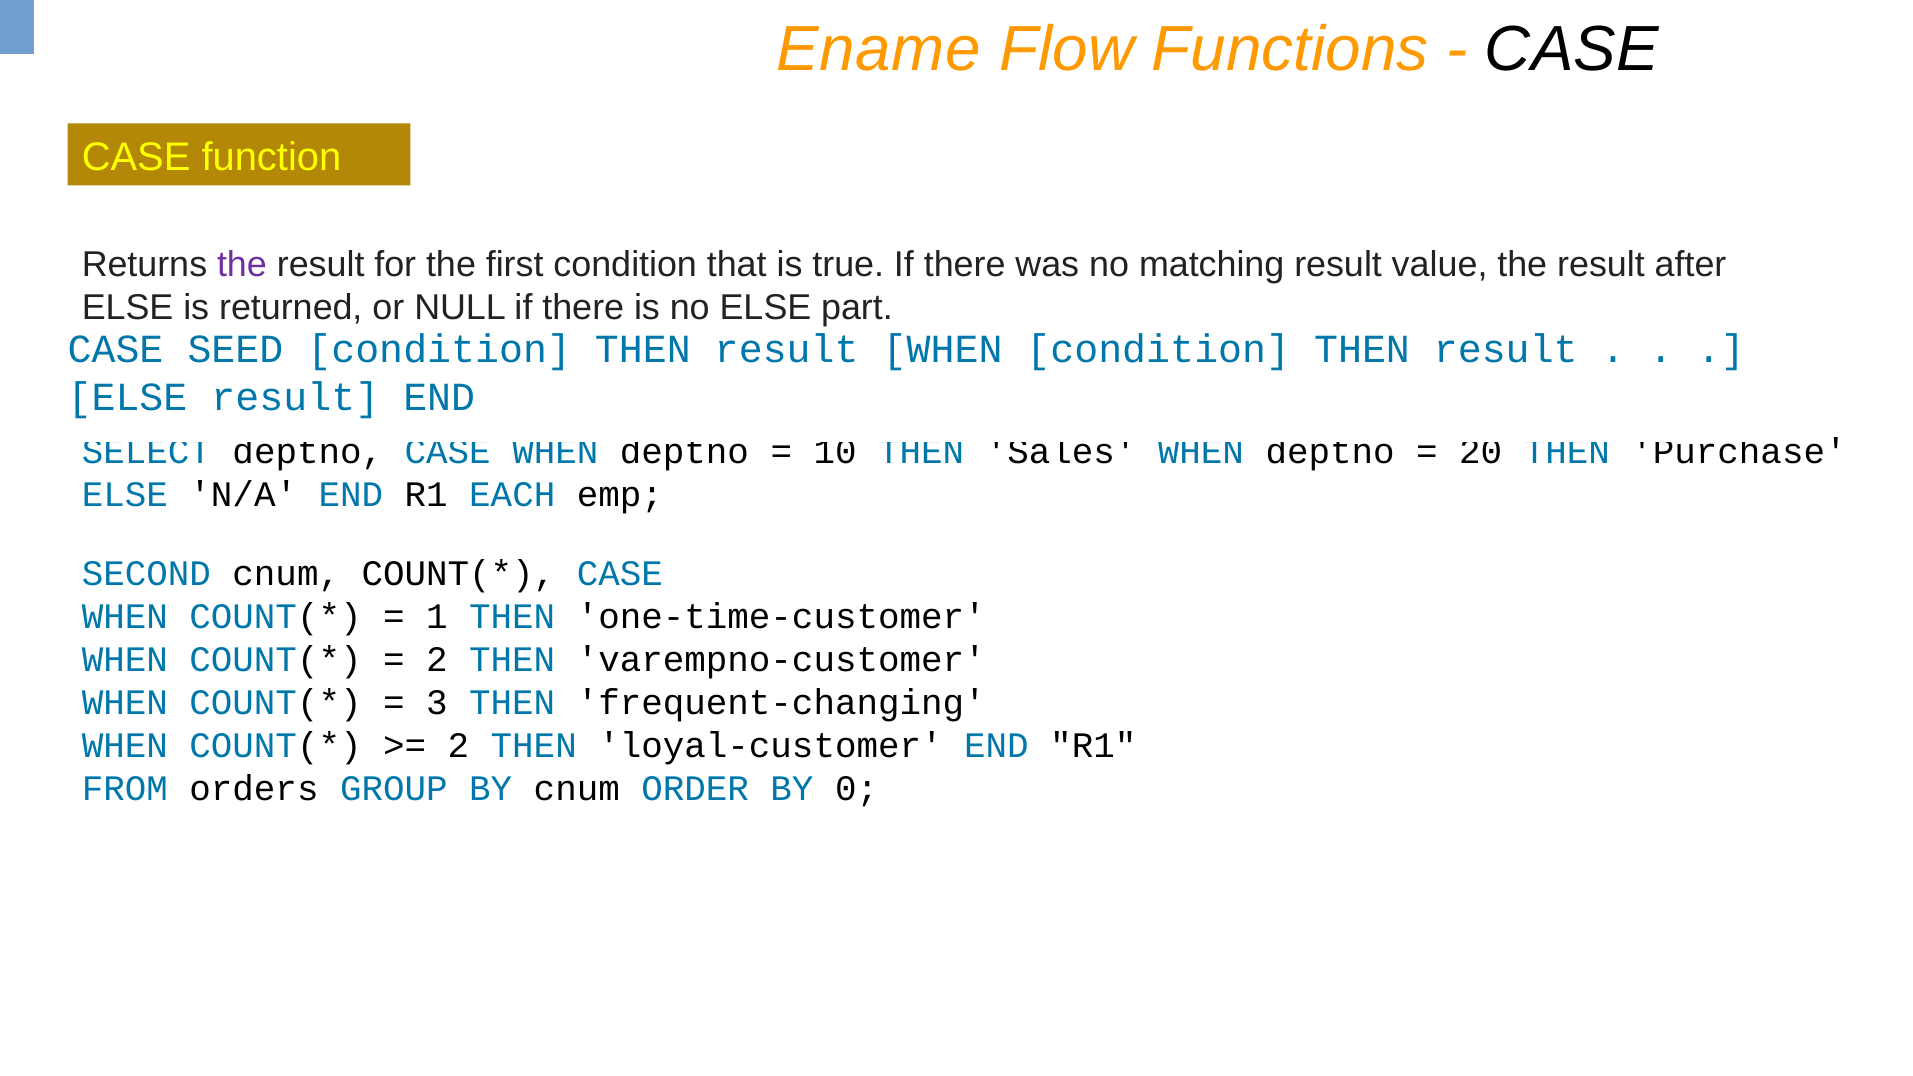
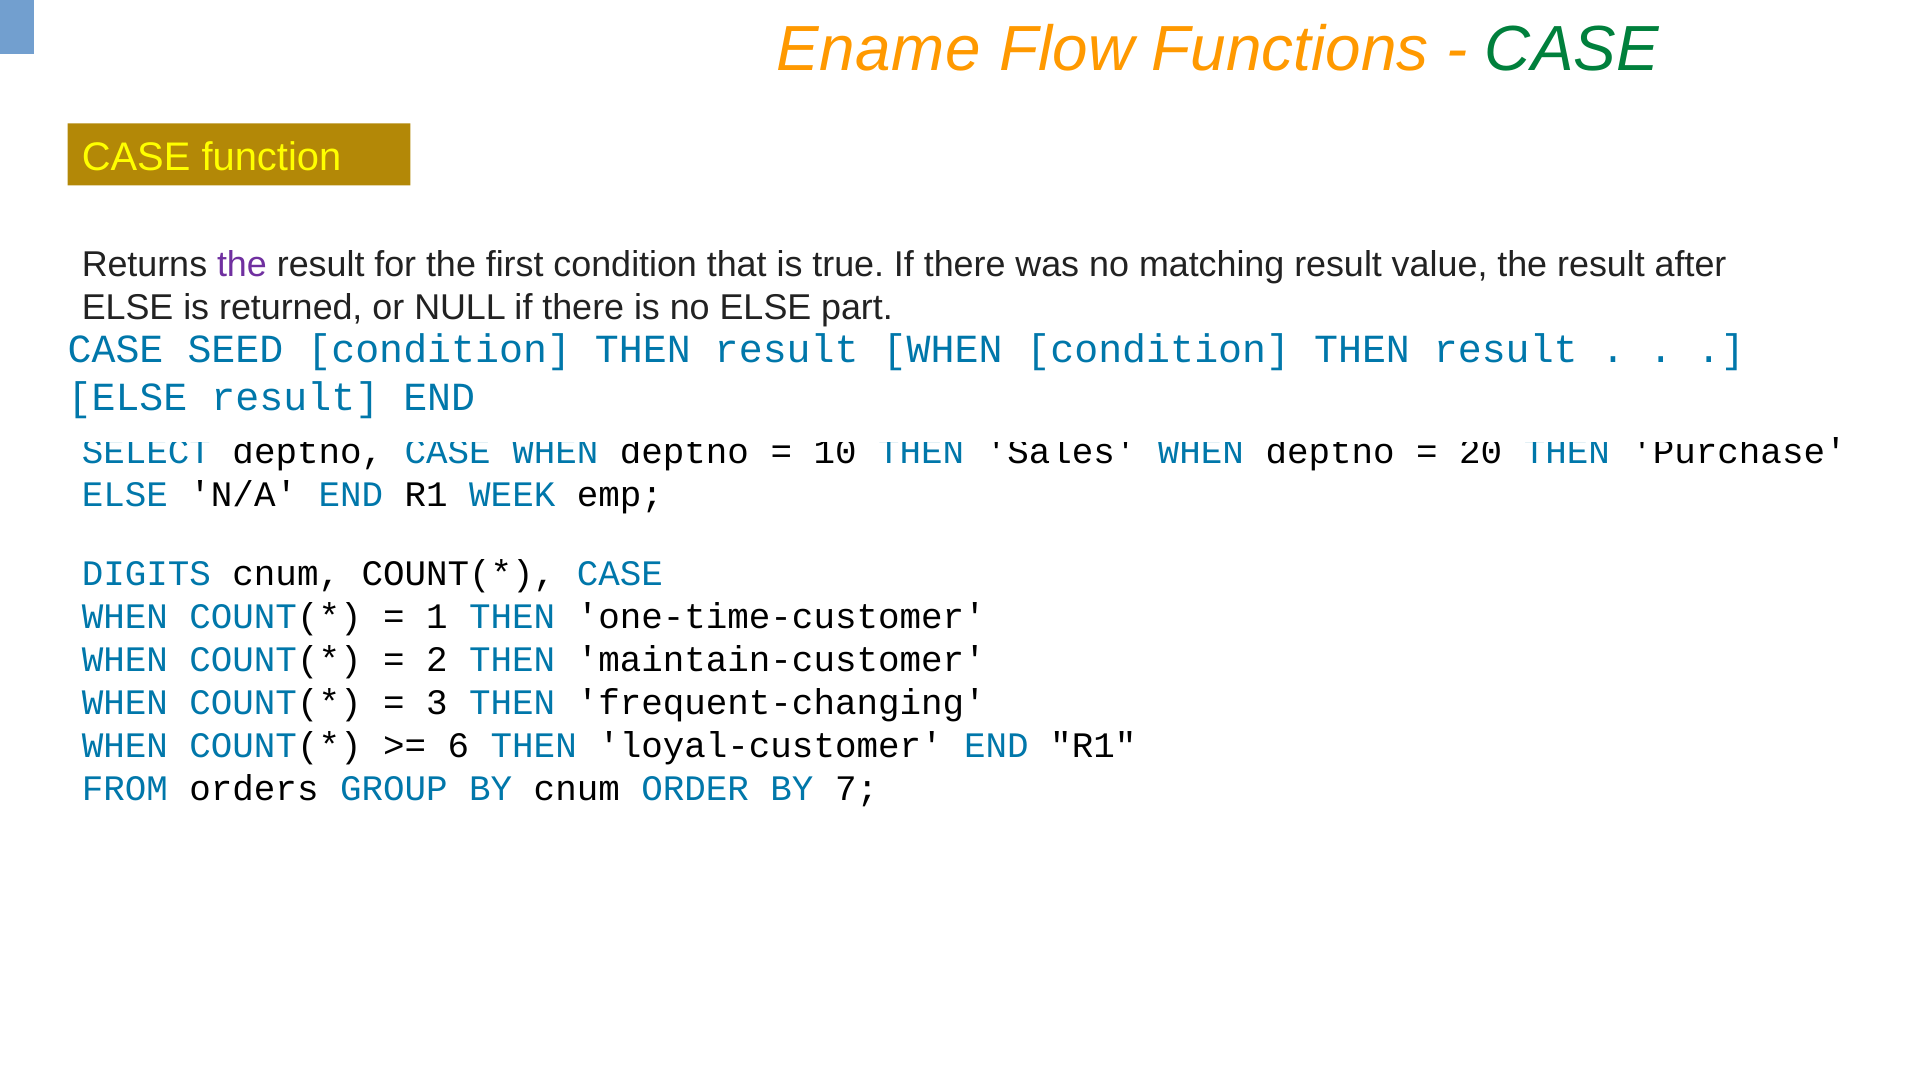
CASE at (1572, 50) colour: black -> green
EACH: EACH -> WEEK
SECOND: SECOND -> DIGITS
varempno-customer: varempno-customer -> maintain-customer
2 at (458, 746): 2 -> 6
0: 0 -> 7
